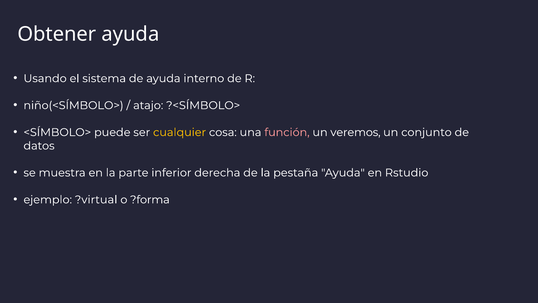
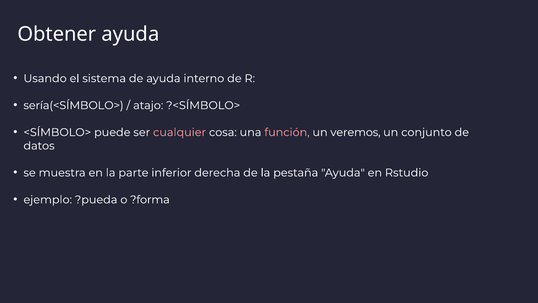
niño(<SÍMBOLO>: niño(<SÍMBOLO> -> sería(<SÍMBOLO>
cualquier colour: yellow -> pink
?virtual: ?virtual -> ?pueda
